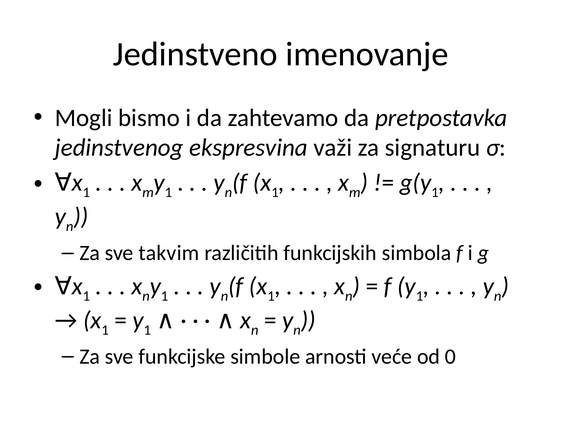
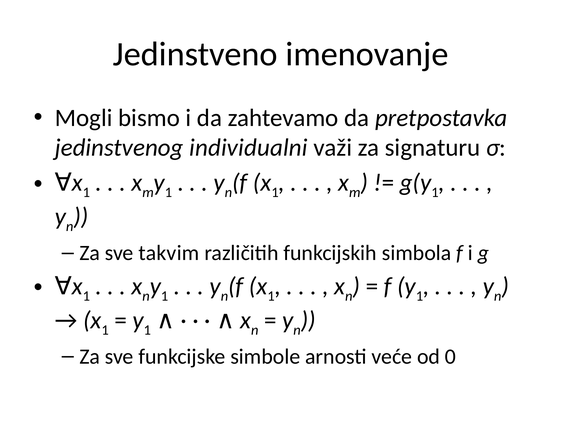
ekspresvina: ekspresvina -> individualni
